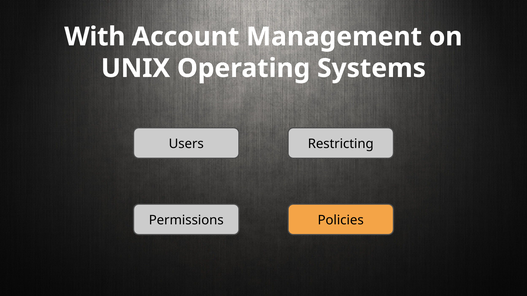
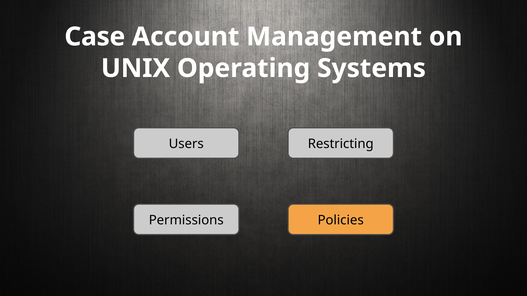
With: With -> Case
